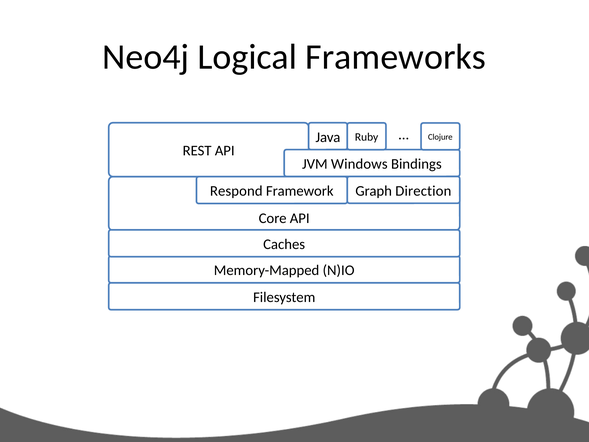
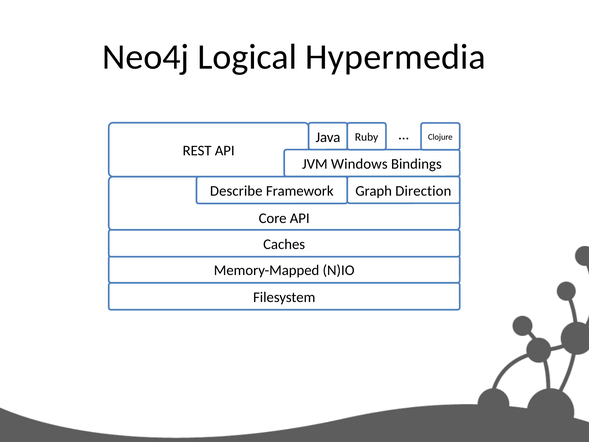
Frameworks: Frameworks -> Hypermedia
Respond: Respond -> Describe
